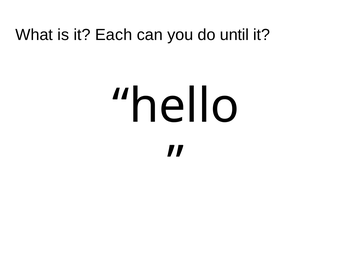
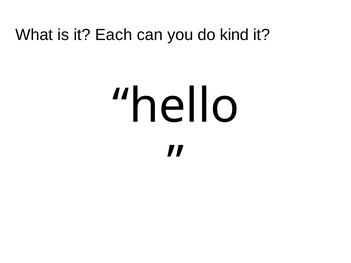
until: until -> kind
